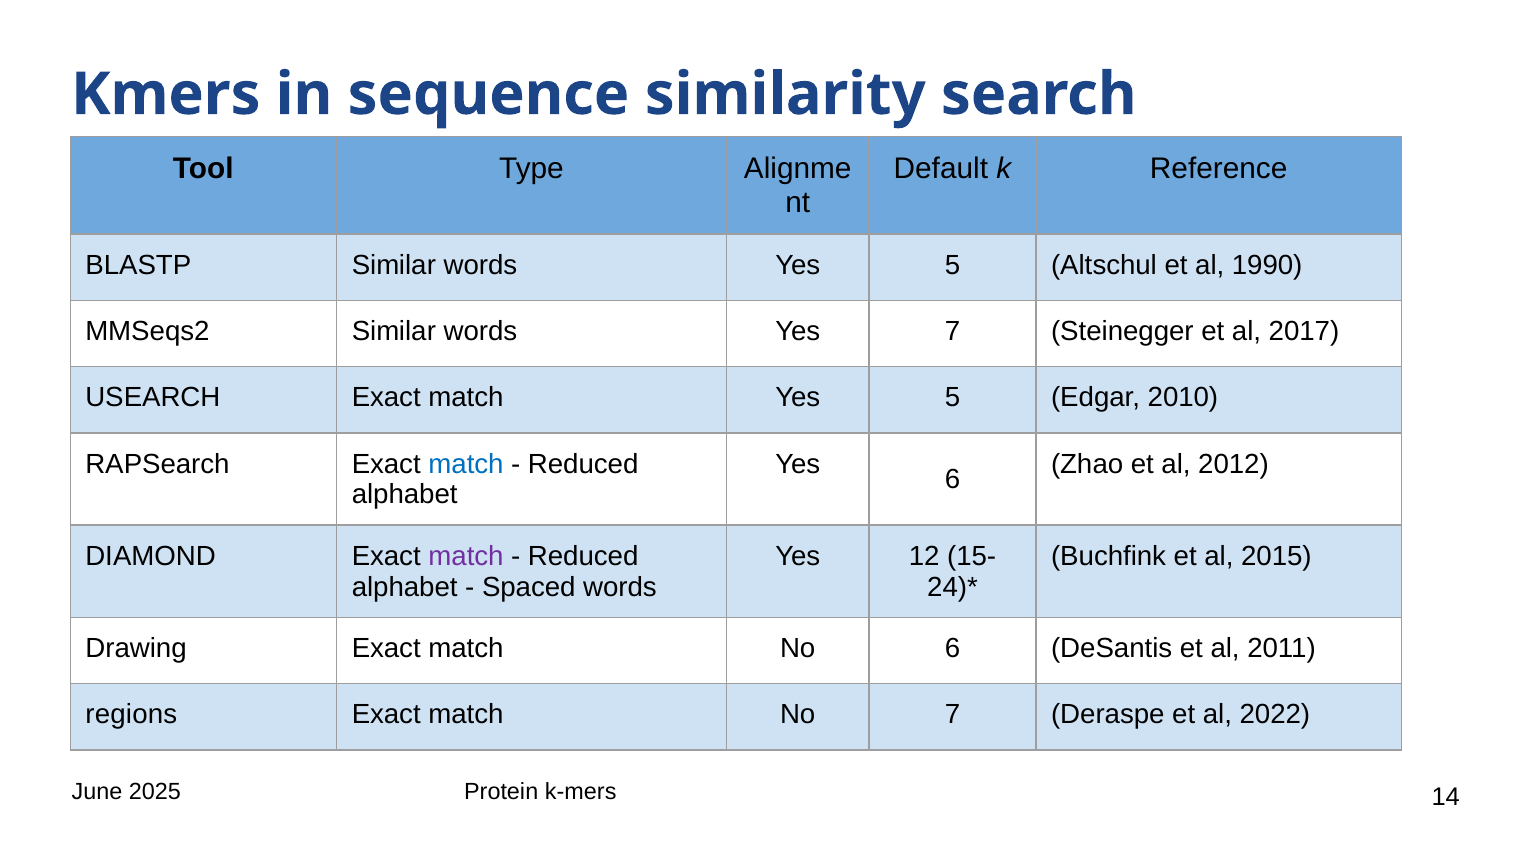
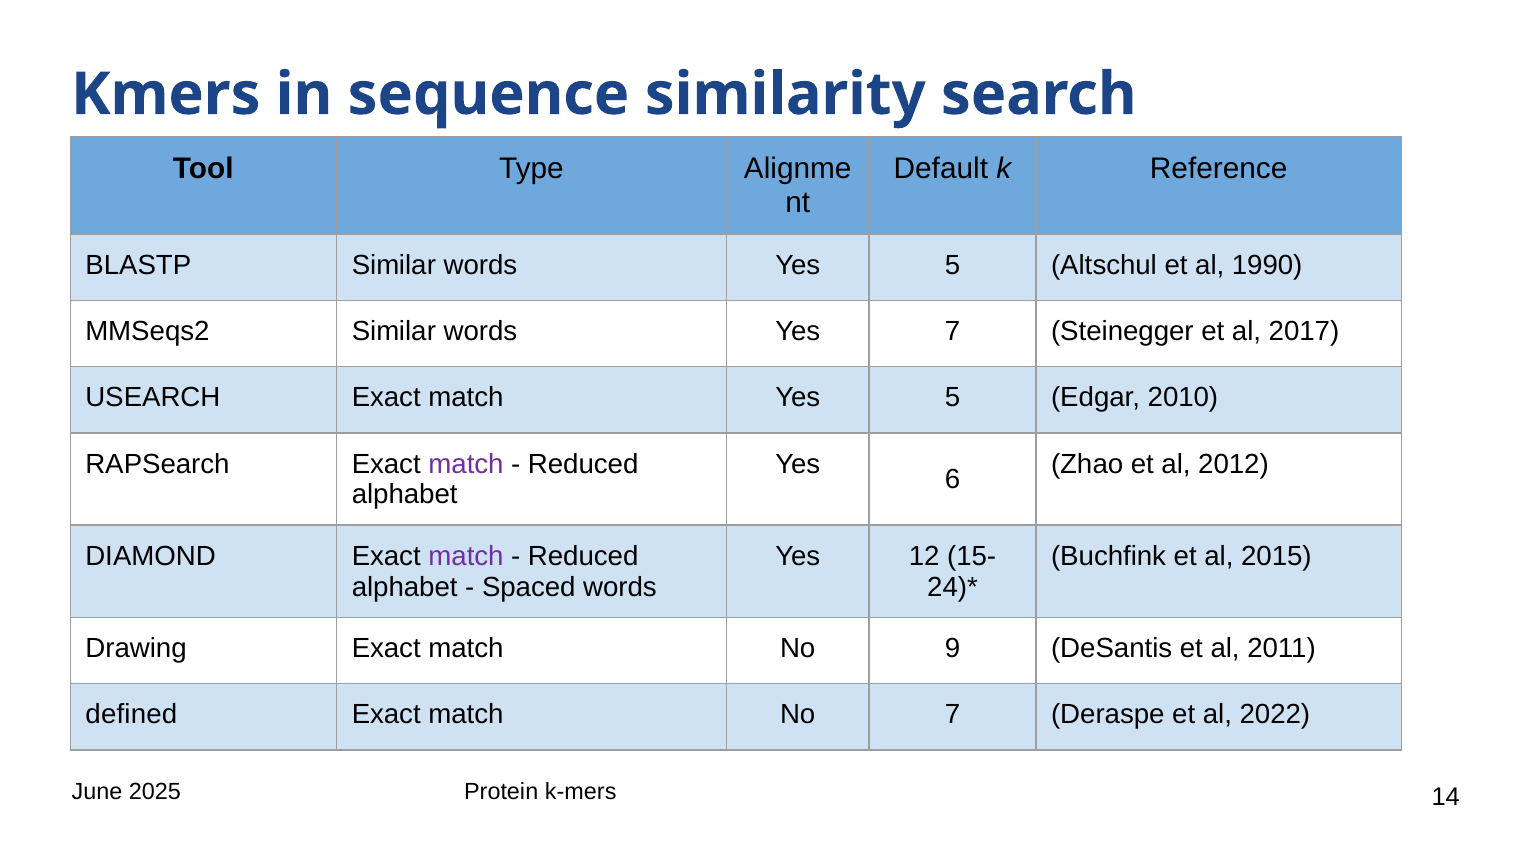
match at (466, 464) colour: blue -> purple
No 6: 6 -> 9
regions: regions -> defined
